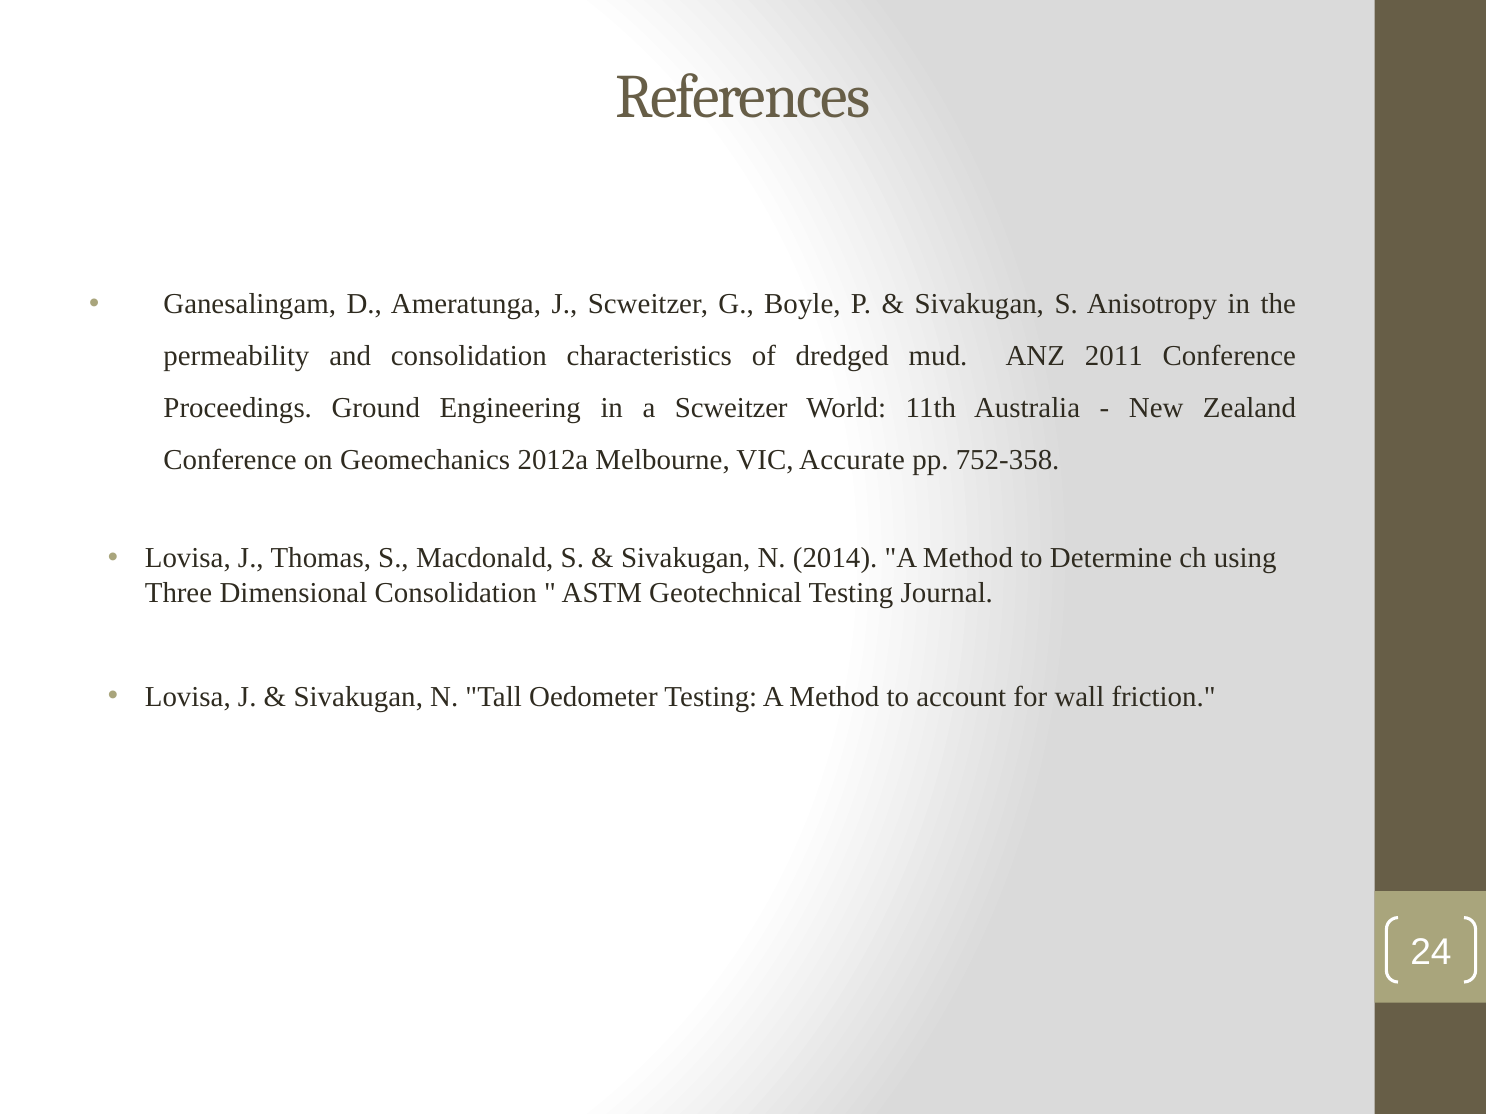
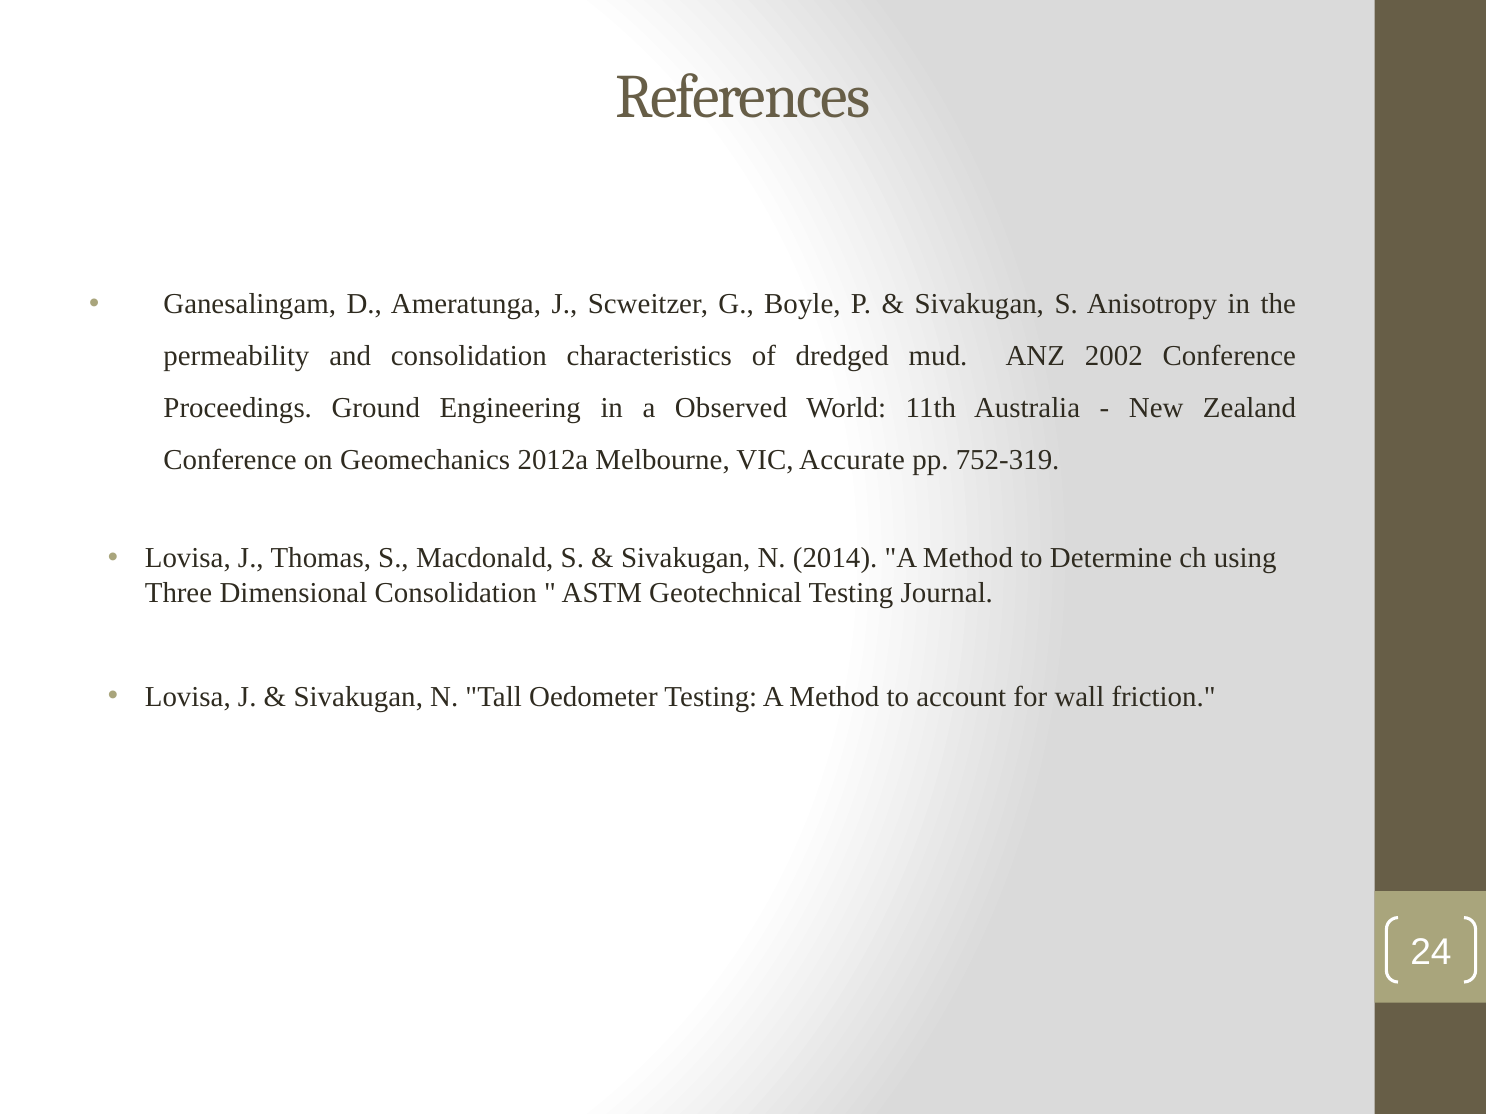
2011: 2011 -> 2002
a Scweitzer: Scweitzer -> Observed
752-358: 752-358 -> 752-319
